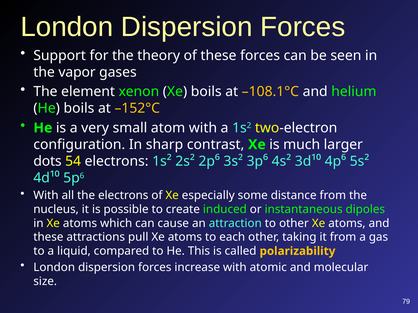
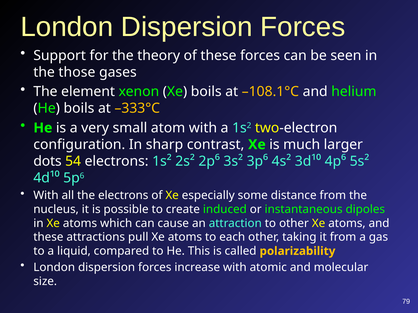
vapor: vapor -> those
–152°C: –152°C -> –333°C
